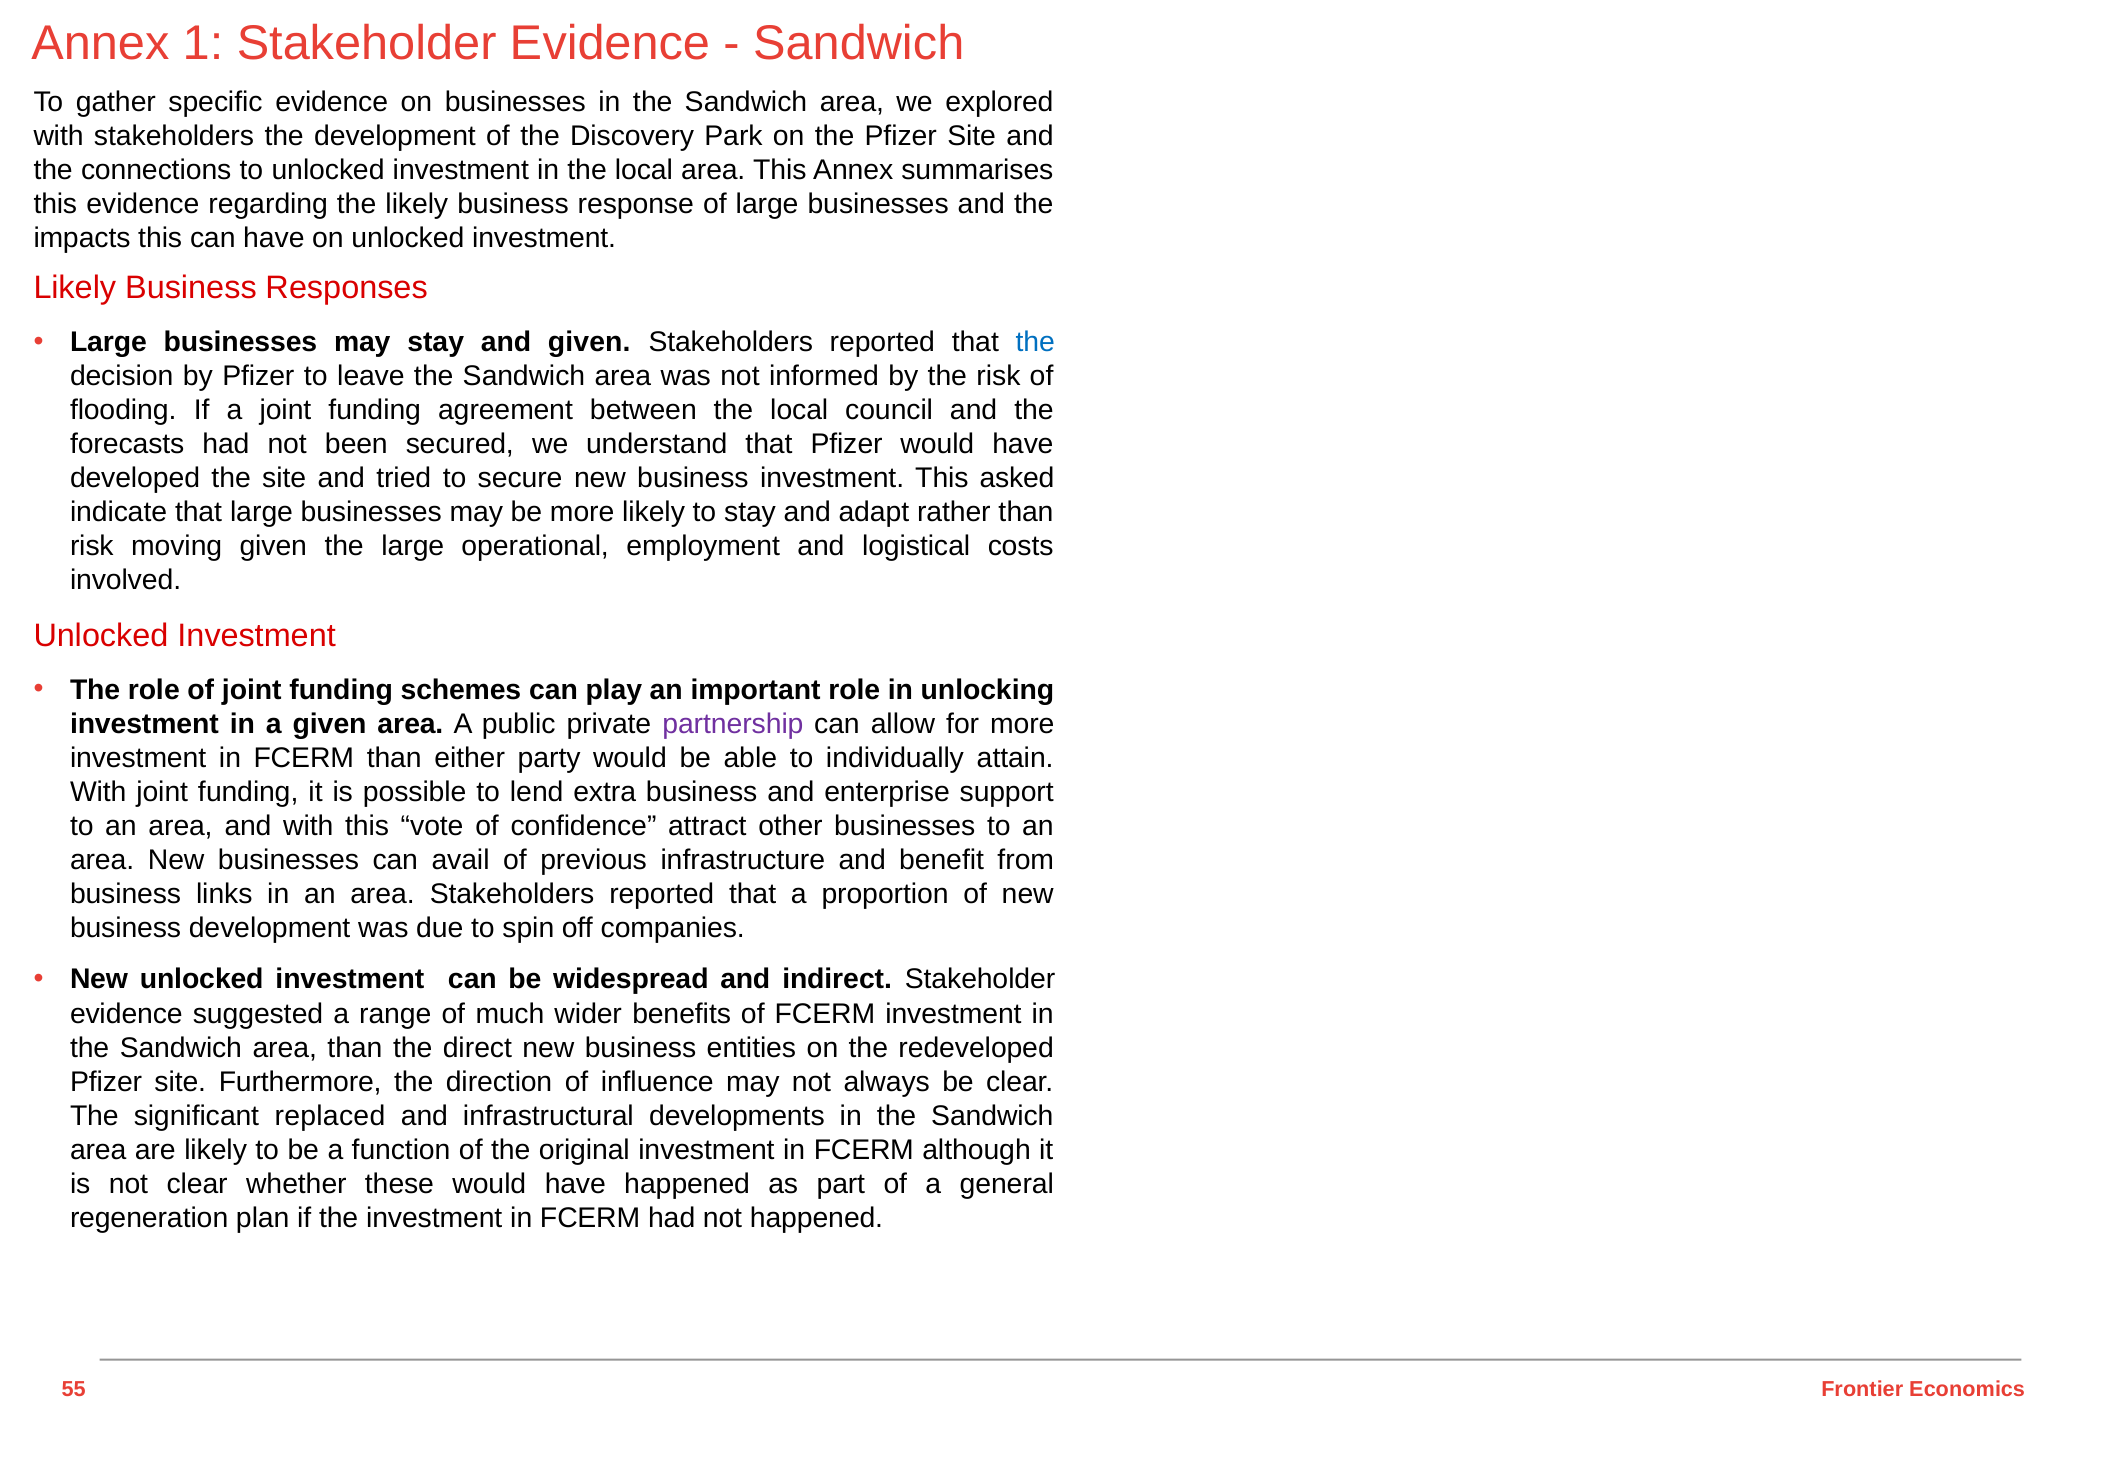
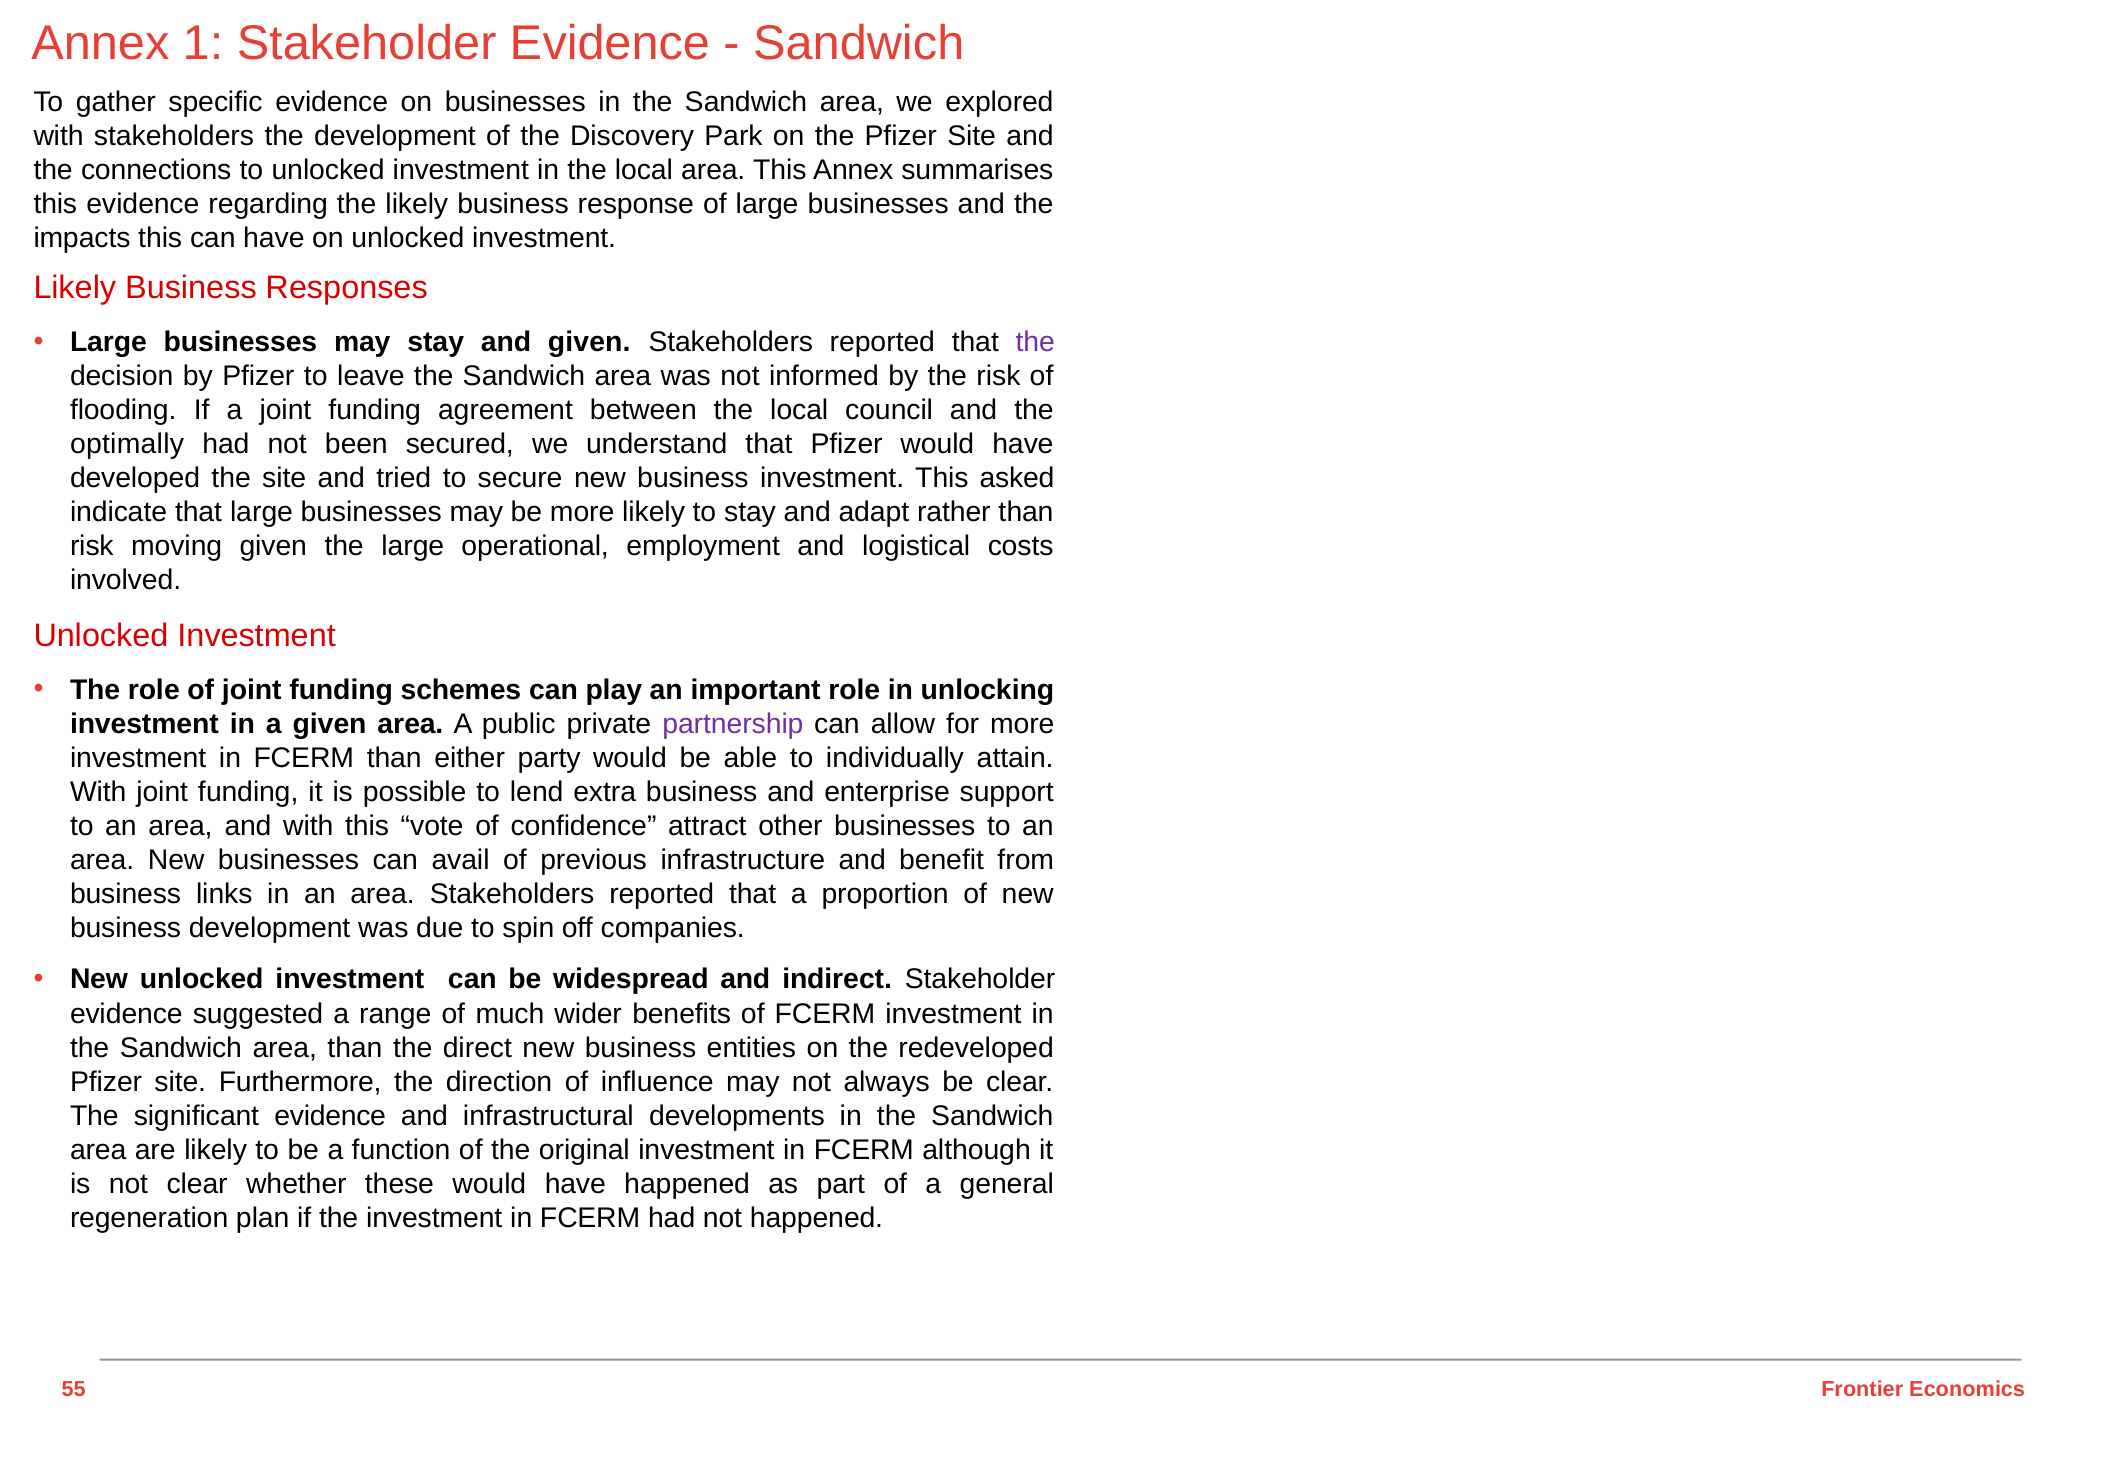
the at (1035, 342) colour: blue -> purple
forecasts: forecasts -> optimally
significant replaced: replaced -> evidence
